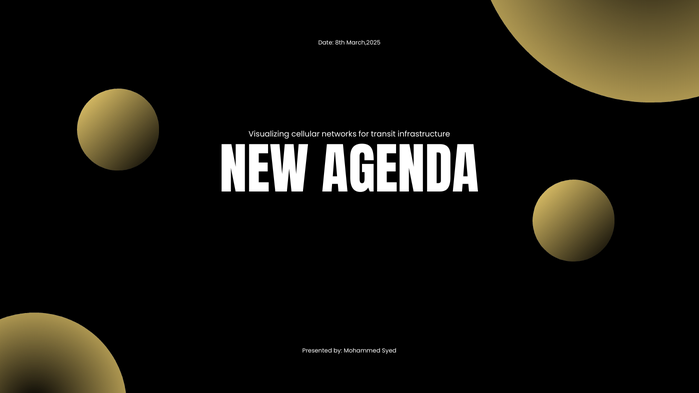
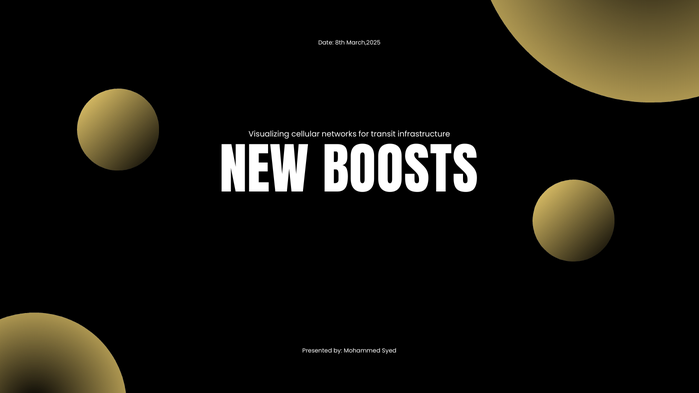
AGENDA: AGENDA -> BOOSTS
